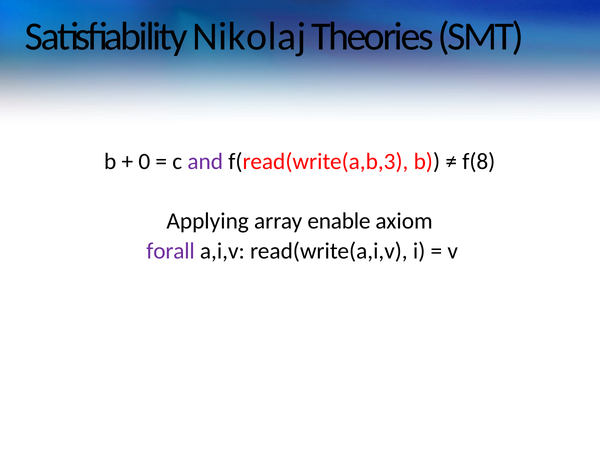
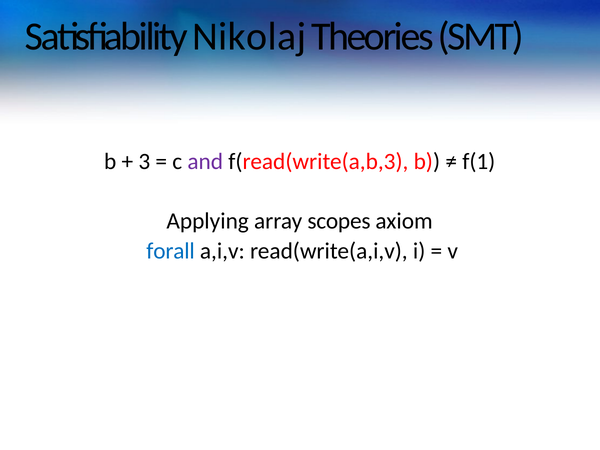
0: 0 -> 3
f(8: f(8 -> f(1
enable: enable -> scopes
forall colour: purple -> blue
